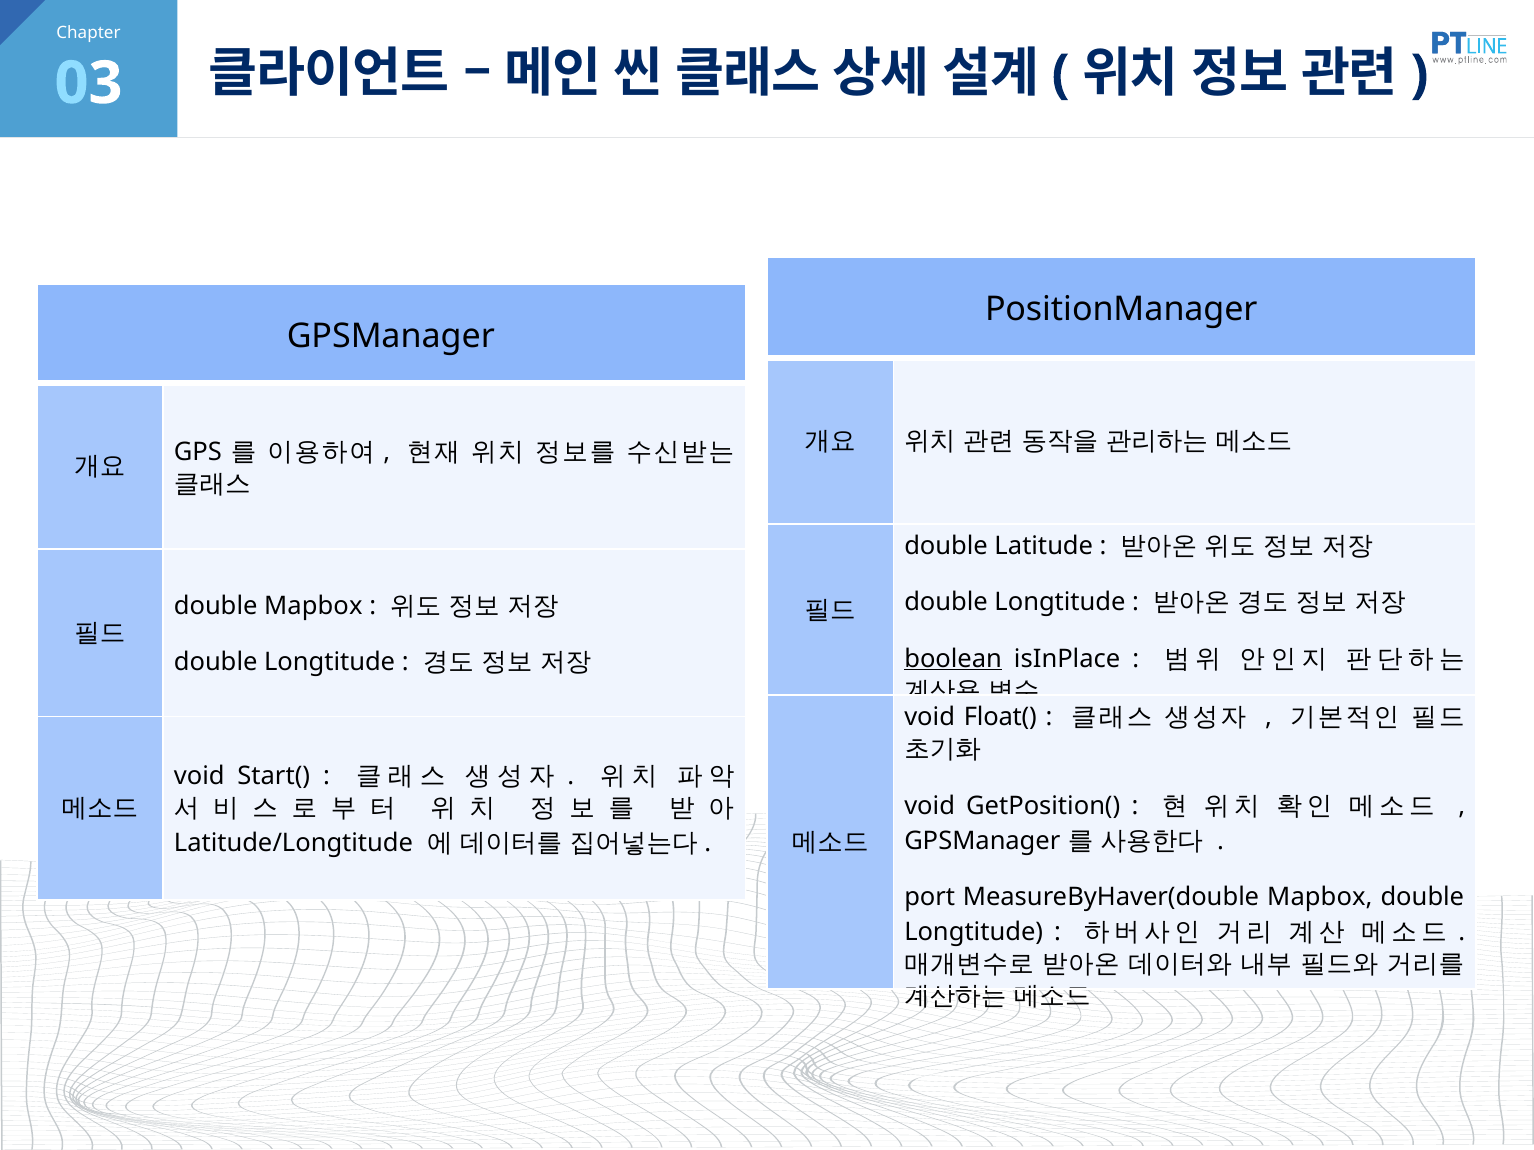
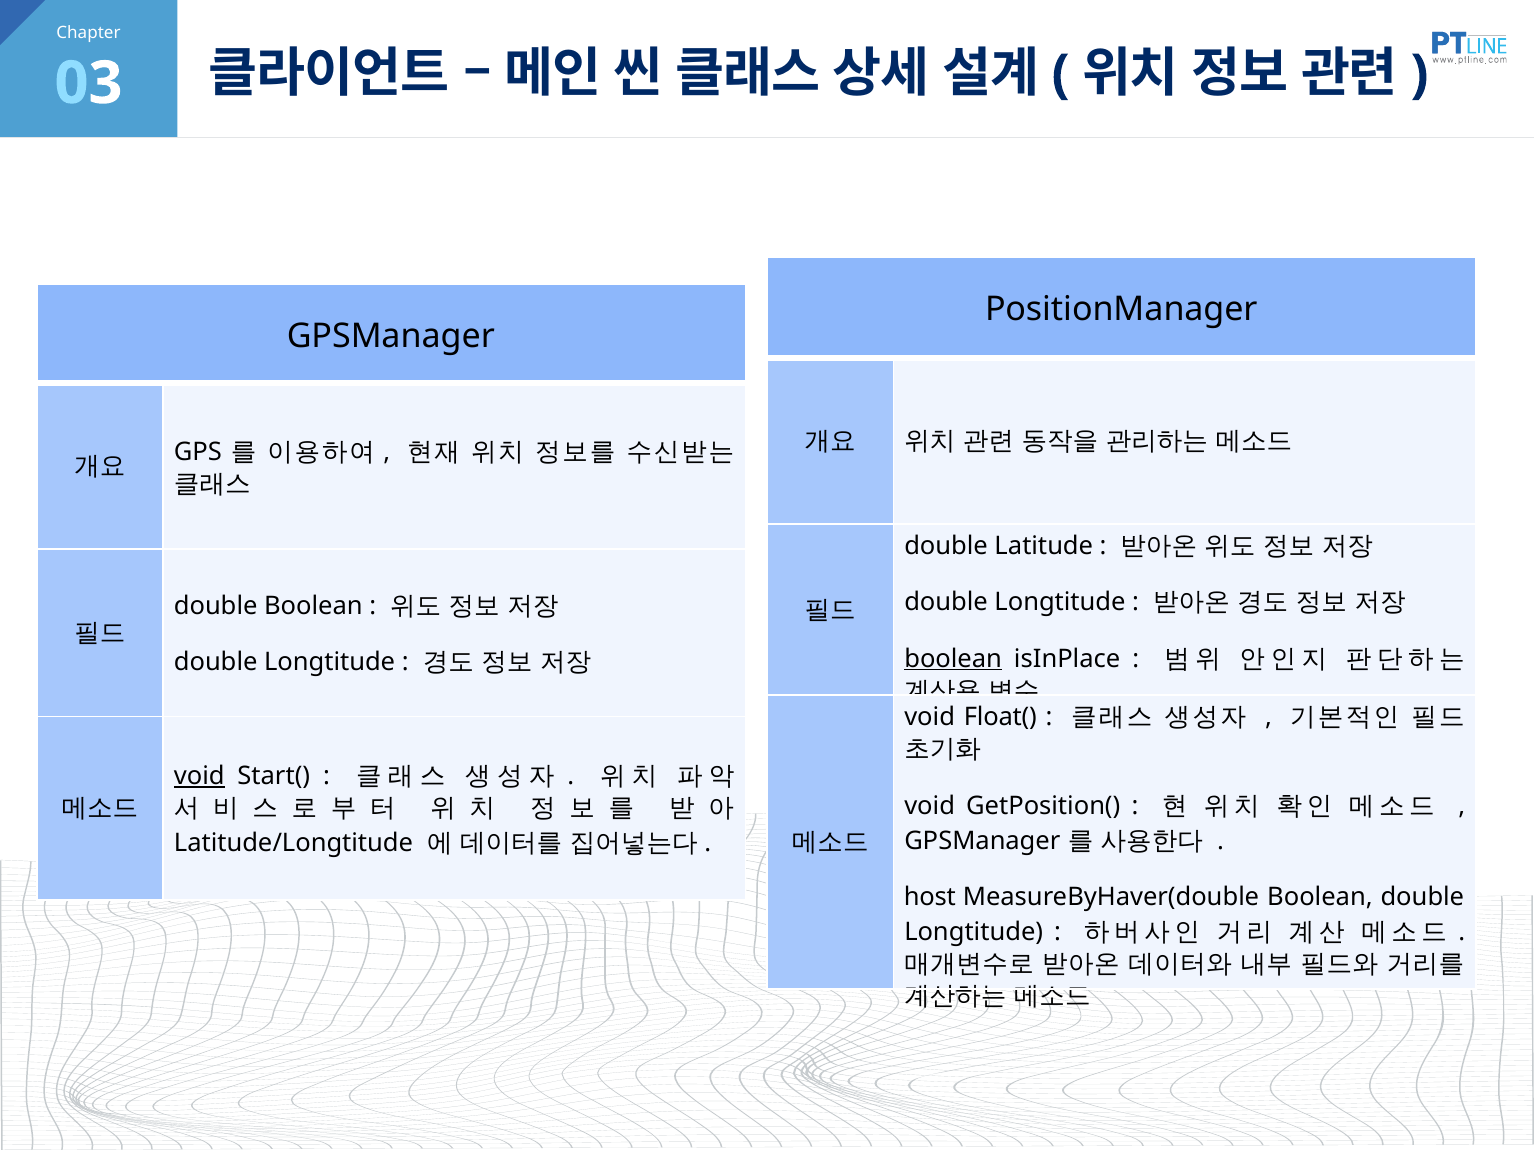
double Mapbox: Mapbox -> Boolean
void at (199, 776) underline: none -> present
port: port -> host
MeasureByHaver(double Mapbox: Mapbox -> Boolean
